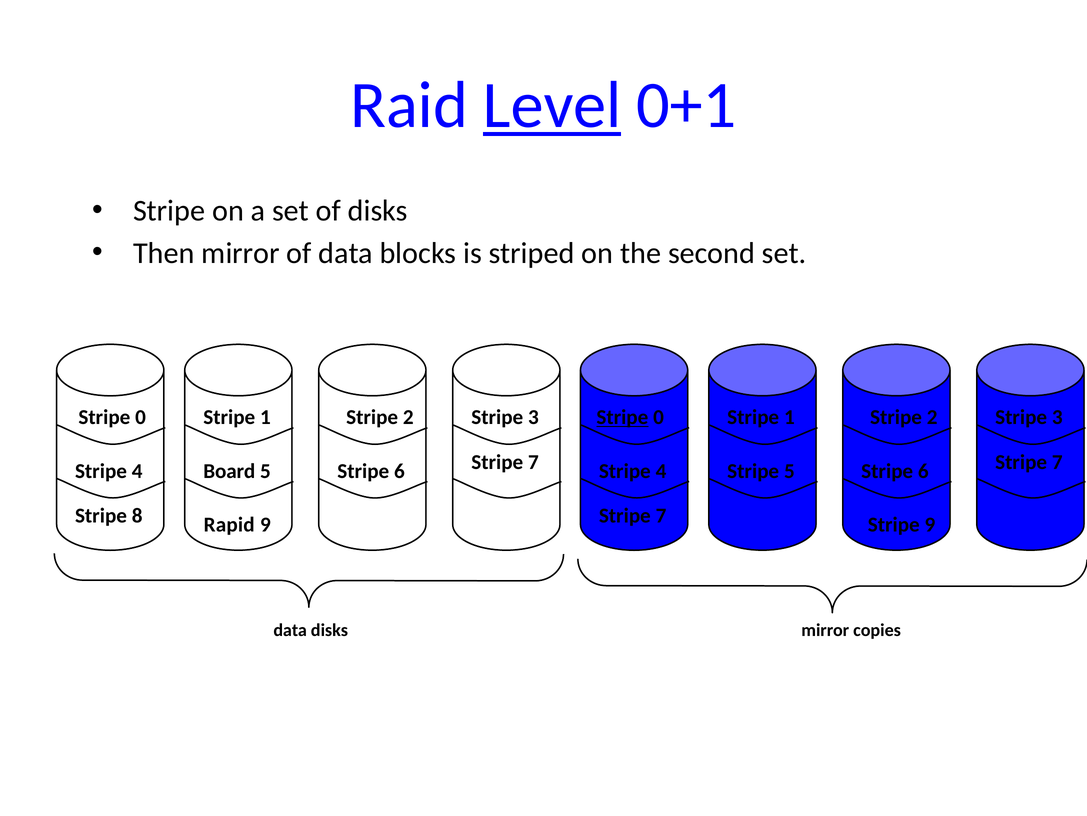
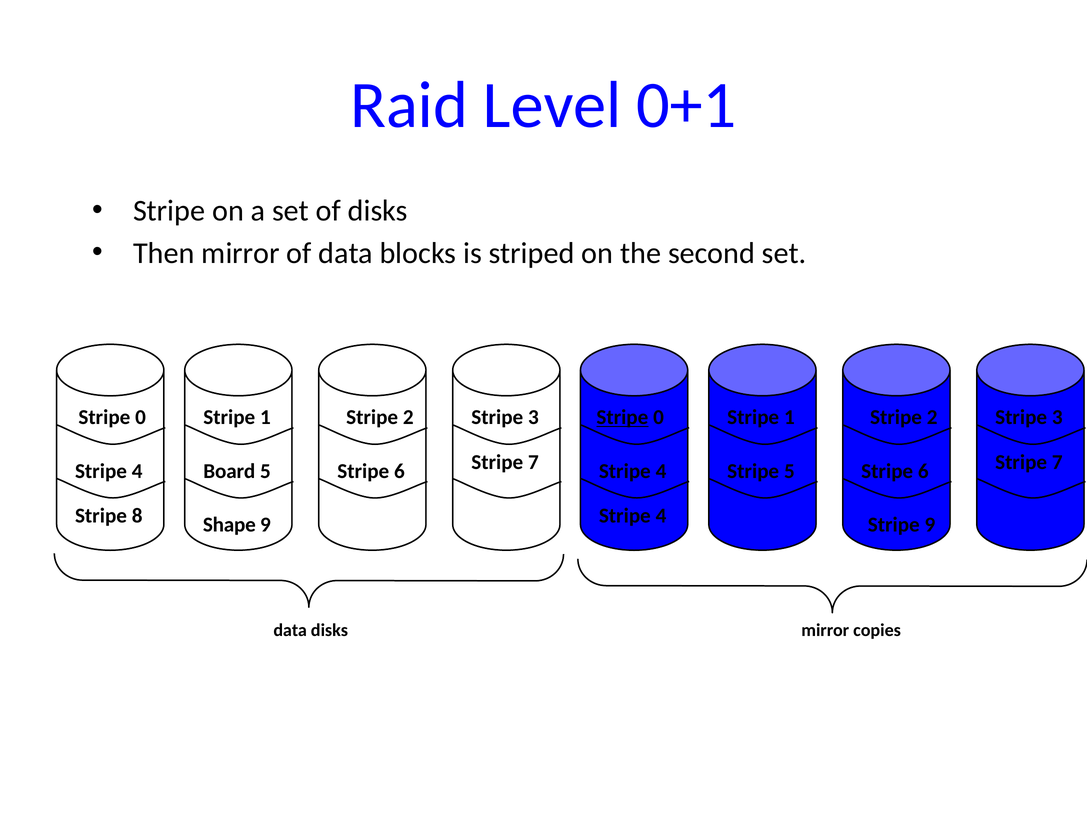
Level underline: present -> none
7 at (661, 515): 7 -> 4
Rapid: Rapid -> Shape
